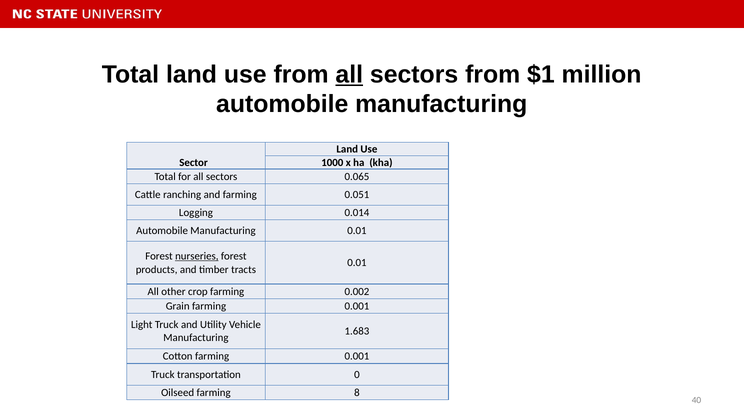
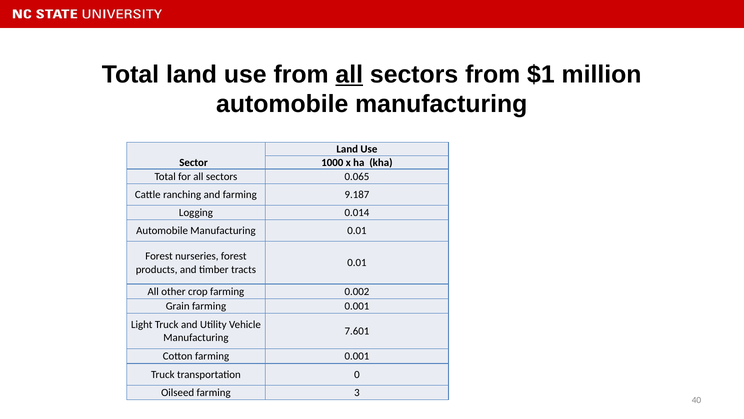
0.051: 0.051 -> 9.187
nurseries underline: present -> none
1.683: 1.683 -> 7.601
8: 8 -> 3
